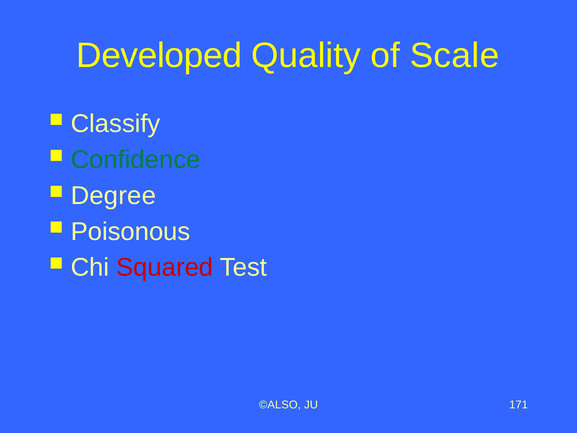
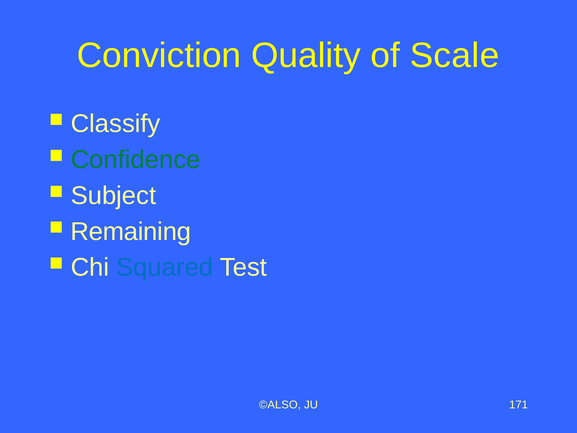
Developed: Developed -> Conviction
Degree: Degree -> Subject
Poisonous: Poisonous -> Remaining
Squared colour: red -> blue
